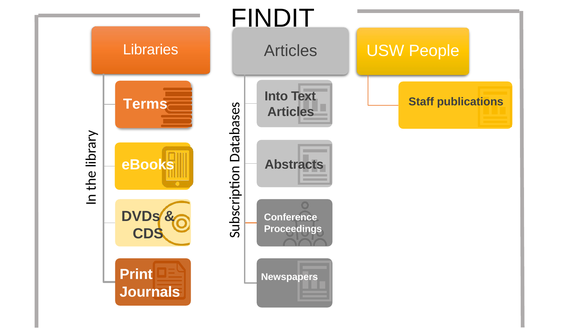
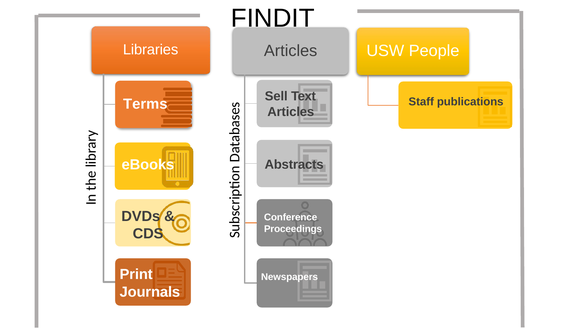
Into: Into -> Sell
